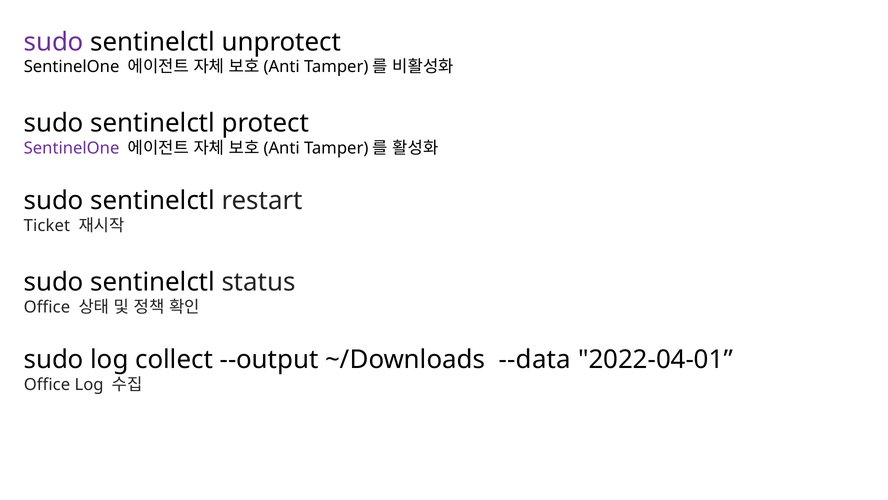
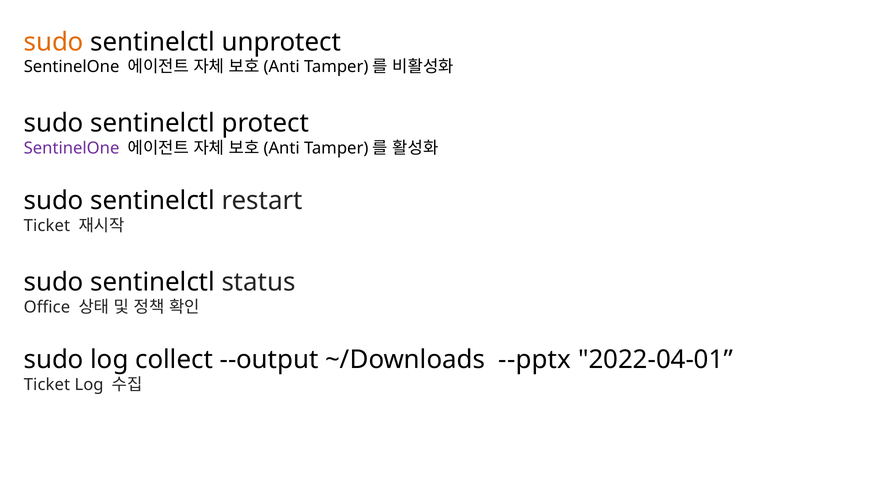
sudo at (54, 42) colour: purple -> orange
--data: --data -> --pptx
Office at (47, 384): Office -> Ticket
